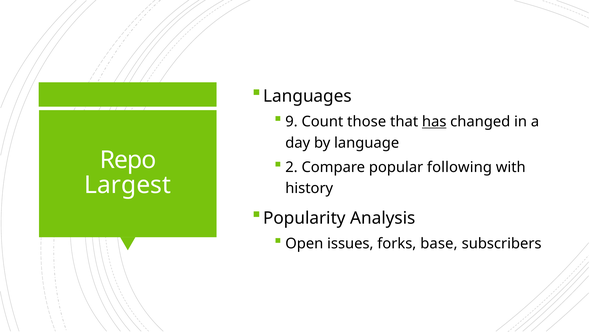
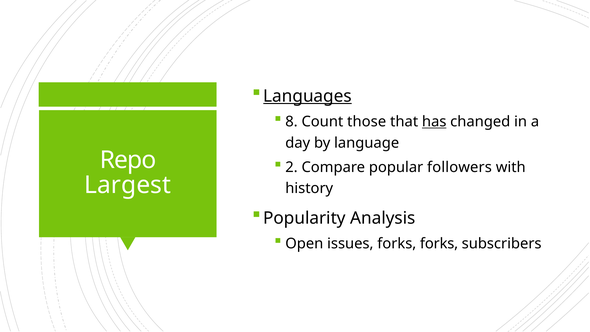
Languages underline: none -> present
9: 9 -> 8
following: following -> followers
forks base: base -> forks
